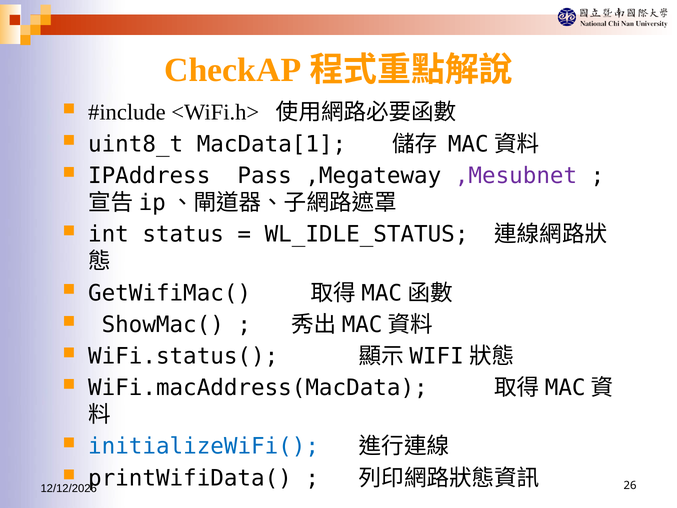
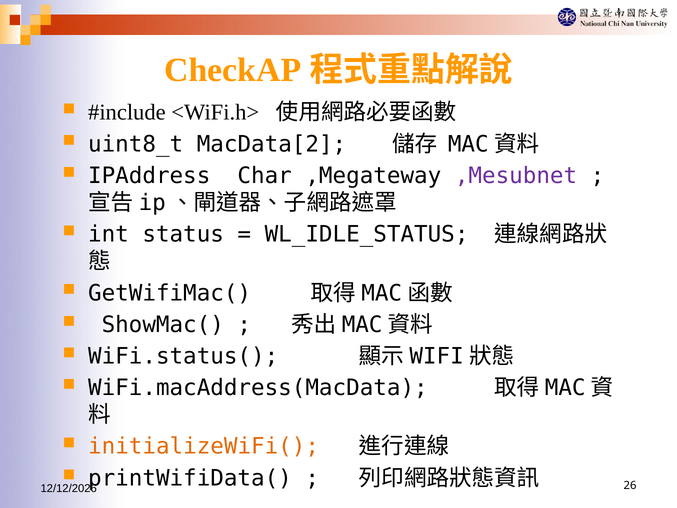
MacData[1: MacData[1 -> MacData[2
Pass: Pass -> Char
initializeWiFi( colour: blue -> orange
